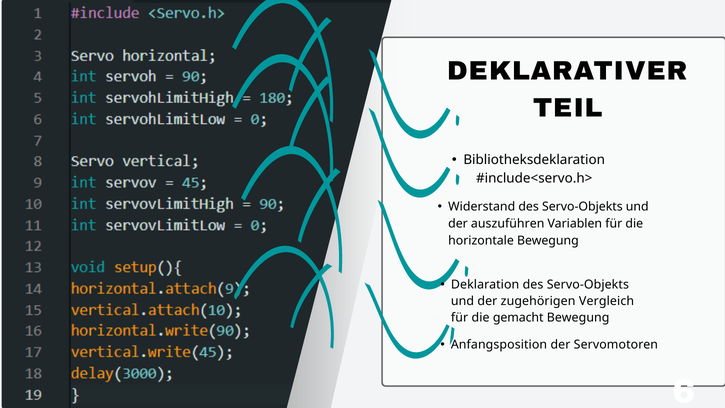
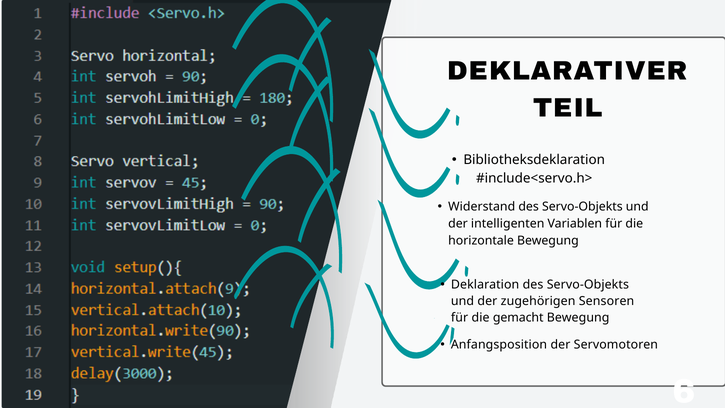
auszuführen: auszuführen -> intelligenten
Vergleich: Vergleich -> Sensoren
